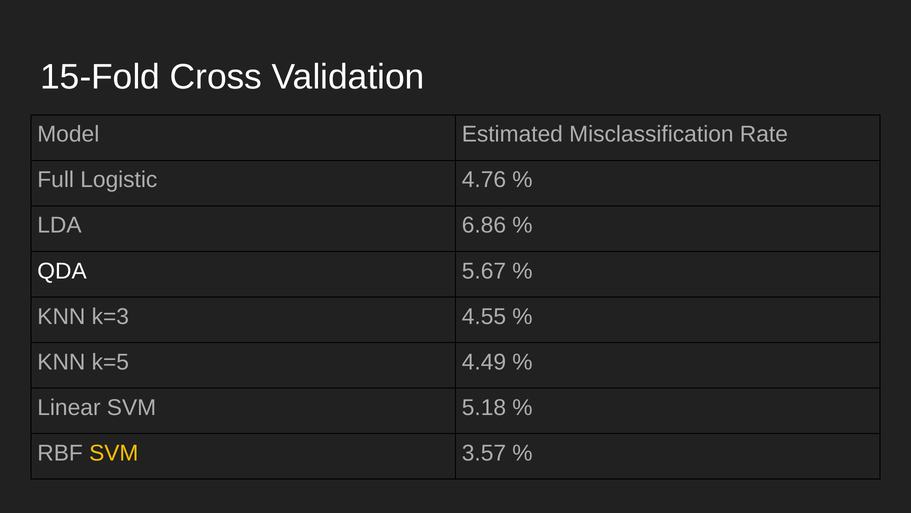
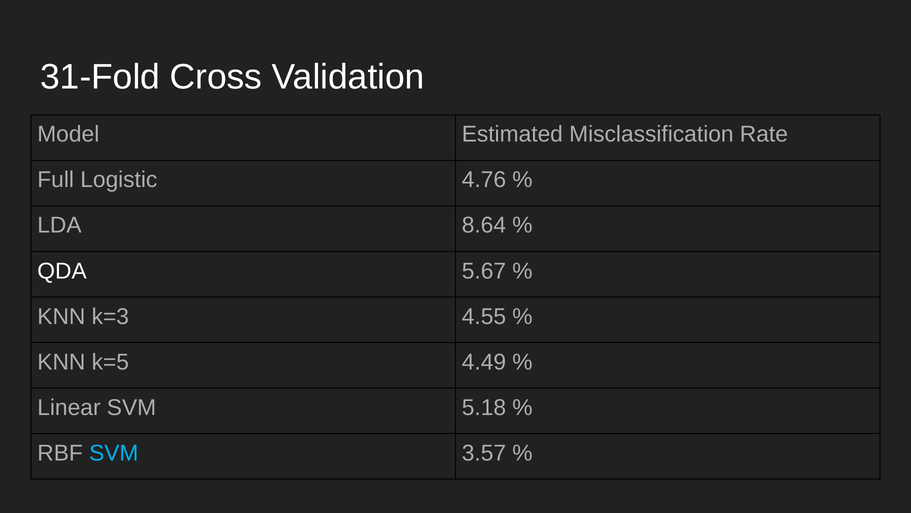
15-Fold: 15-Fold -> 31-Fold
6.86: 6.86 -> 8.64
SVM at (114, 453) colour: yellow -> light blue
